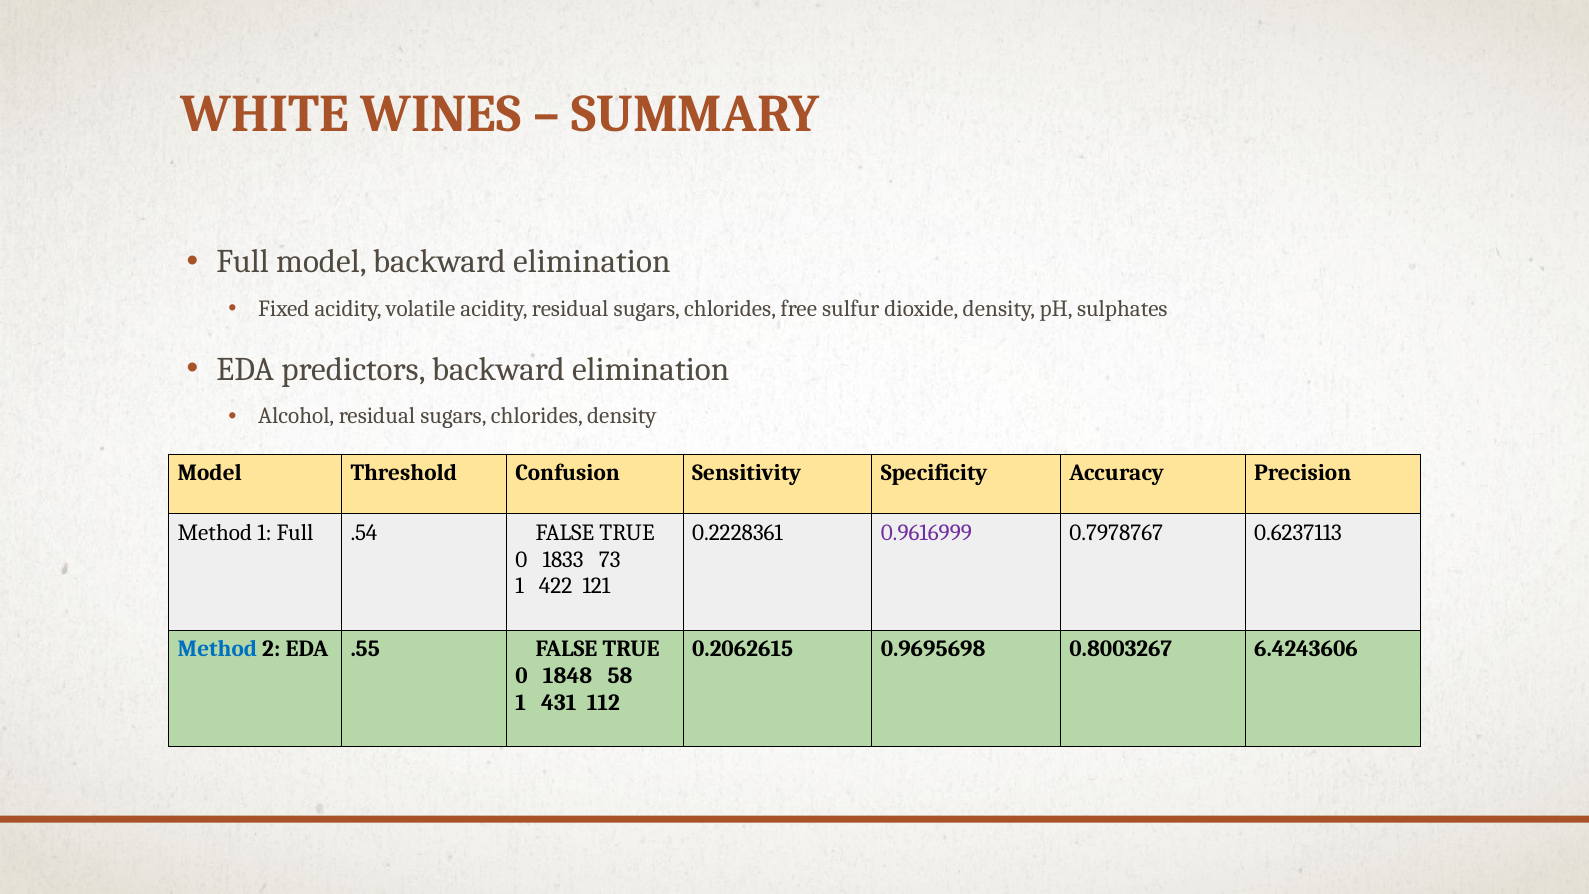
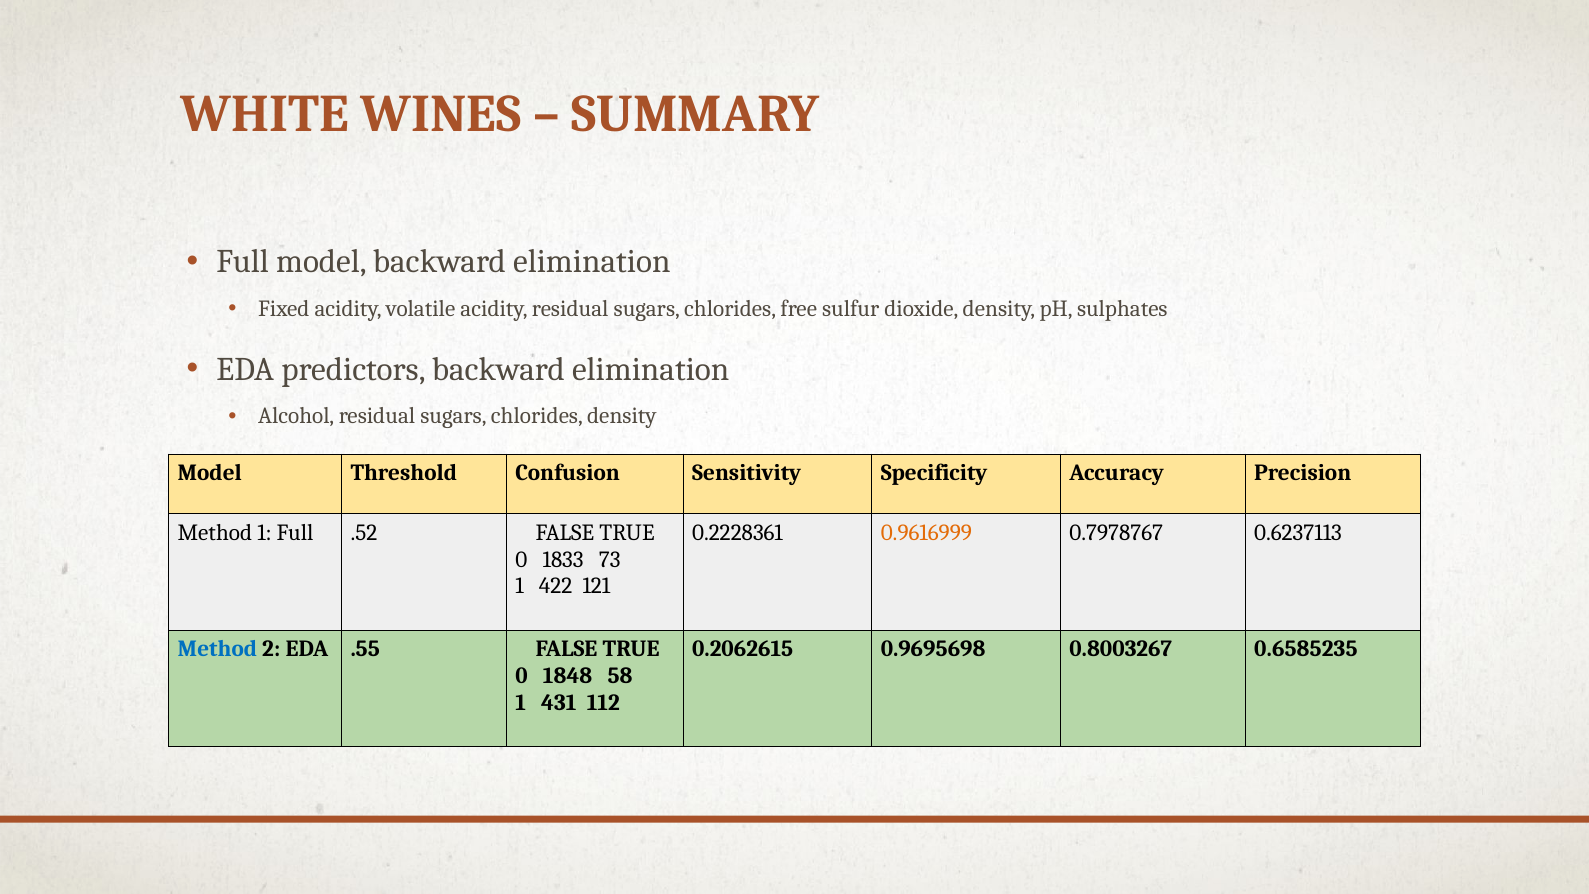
.54: .54 -> .52
0.9616999 colour: purple -> orange
6.4243606: 6.4243606 -> 0.6585235
